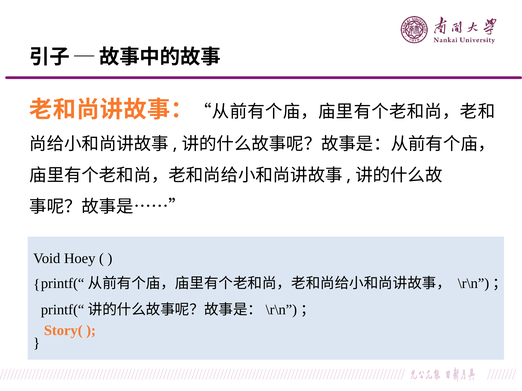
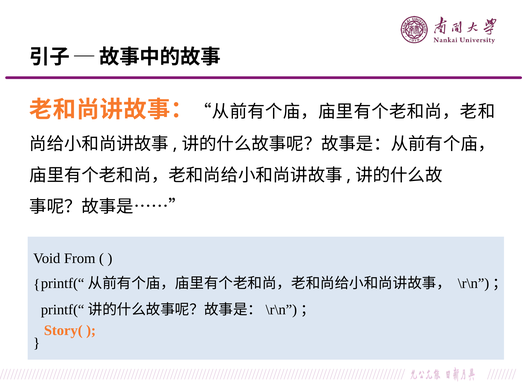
Hoey: Hoey -> From
